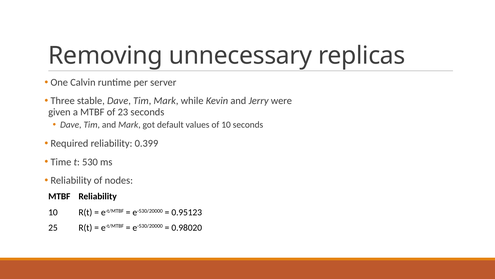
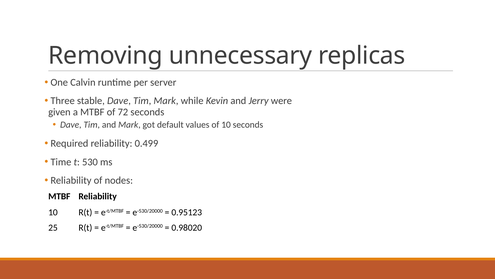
23: 23 -> 72
0.399: 0.399 -> 0.499
